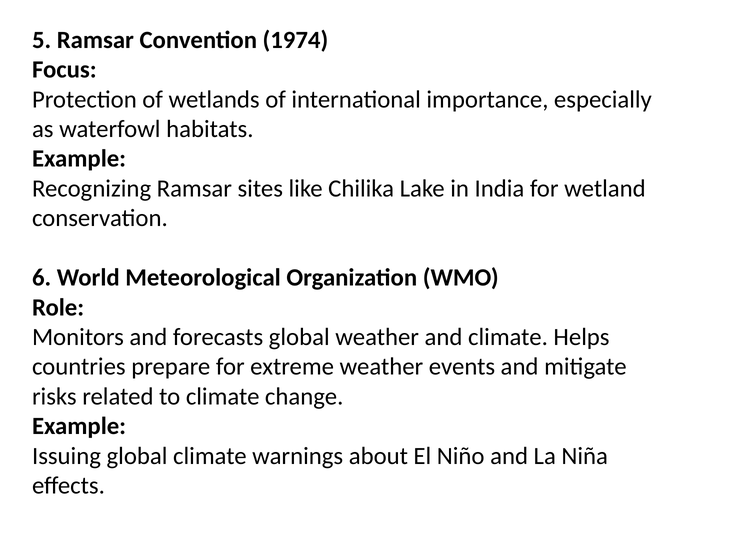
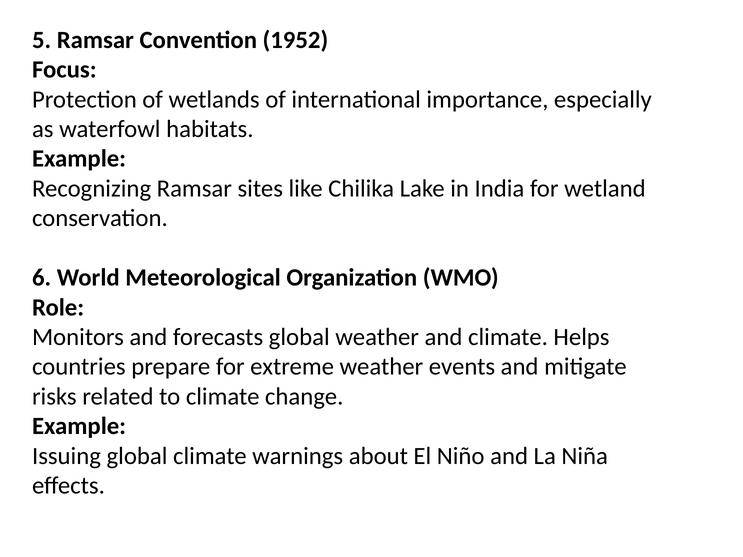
1974: 1974 -> 1952
